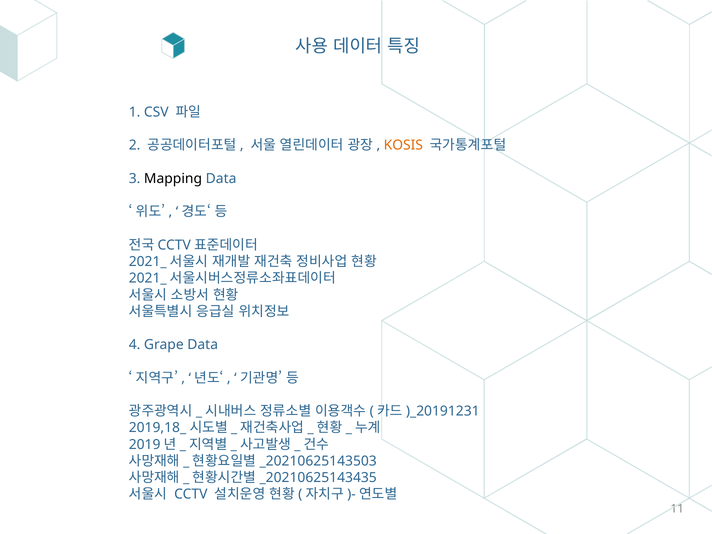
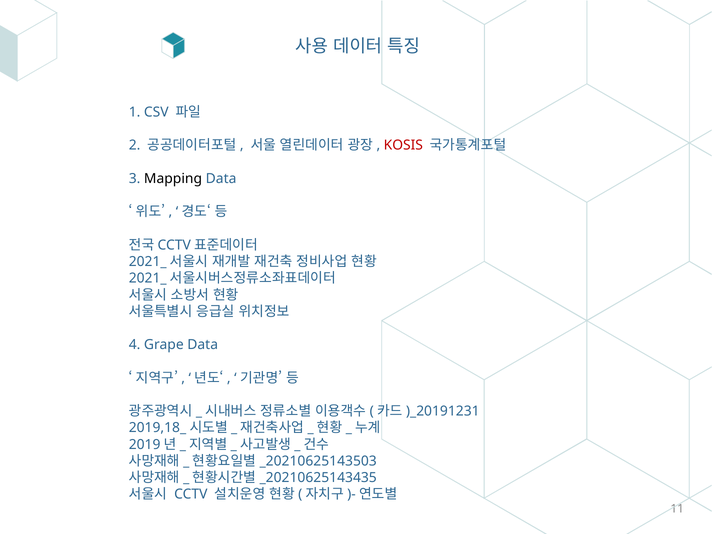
KOSIS colour: orange -> red
